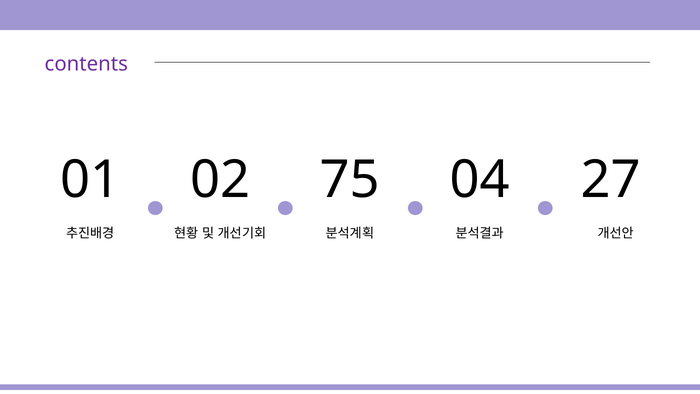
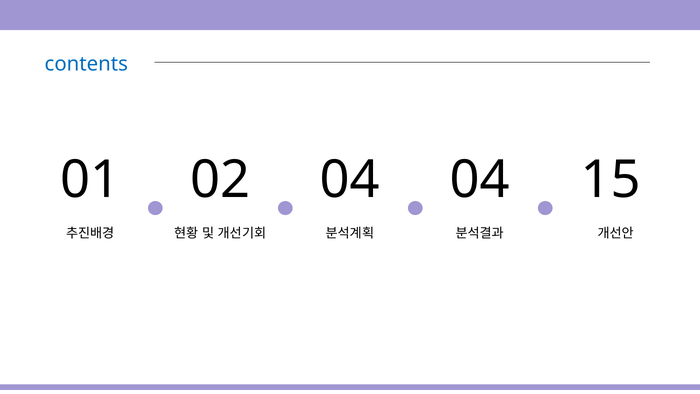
contents colour: purple -> blue
02 75: 75 -> 04
27: 27 -> 15
